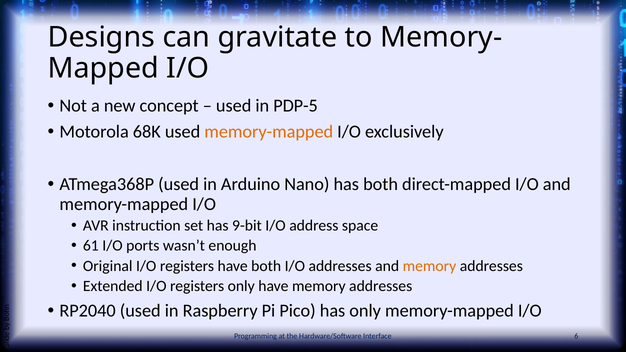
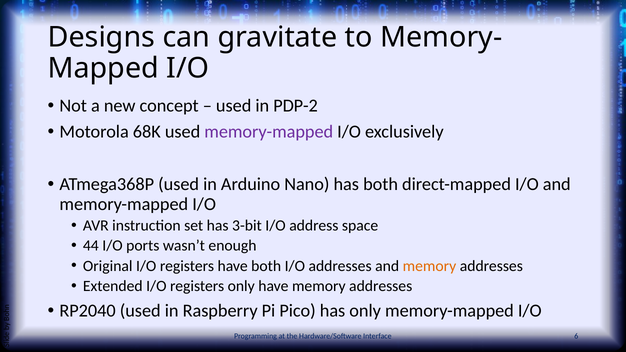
PDP-5: PDP-5 -> PDP-2
memory-mapped at (269, 132) colour: orange -> purple
9-bit: 9-bit -> 3-bit
61: 61 -> 44
